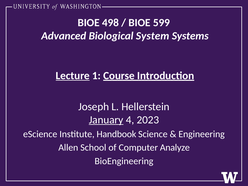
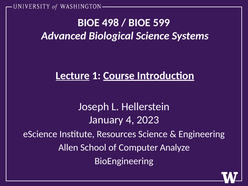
Biological System: System -> Science
January underline: present -> none
Handbook: Handbook -> Resources
